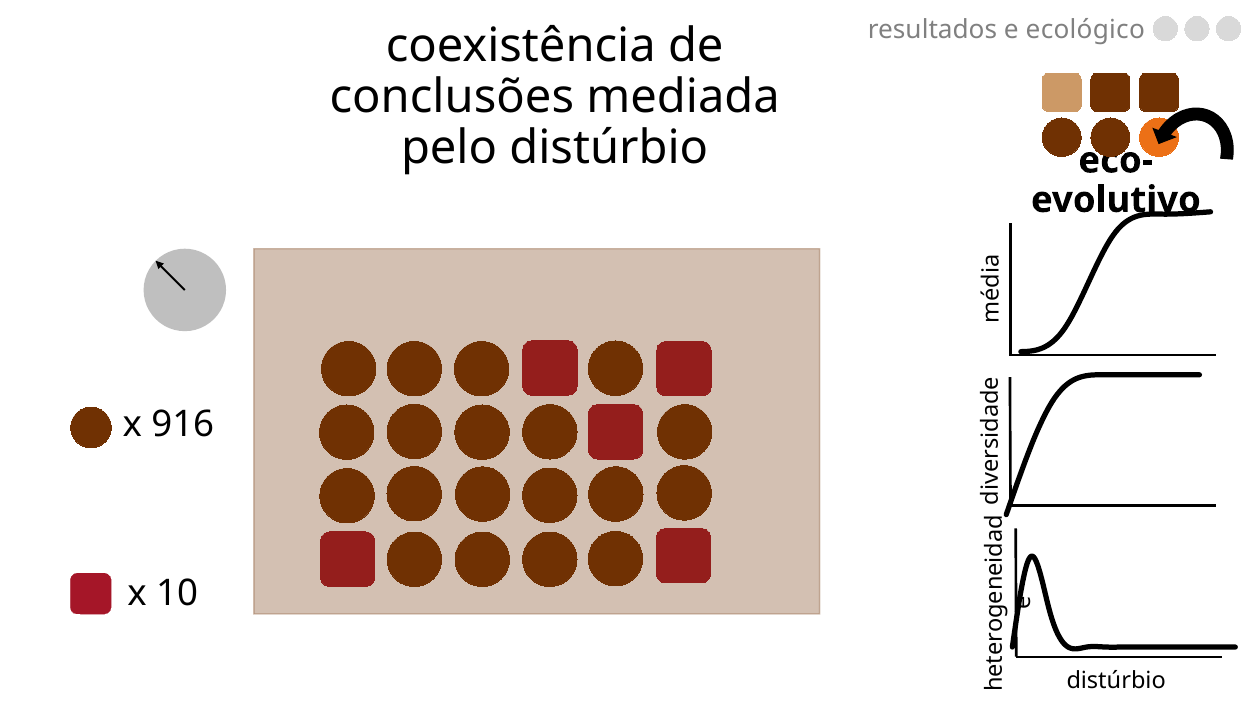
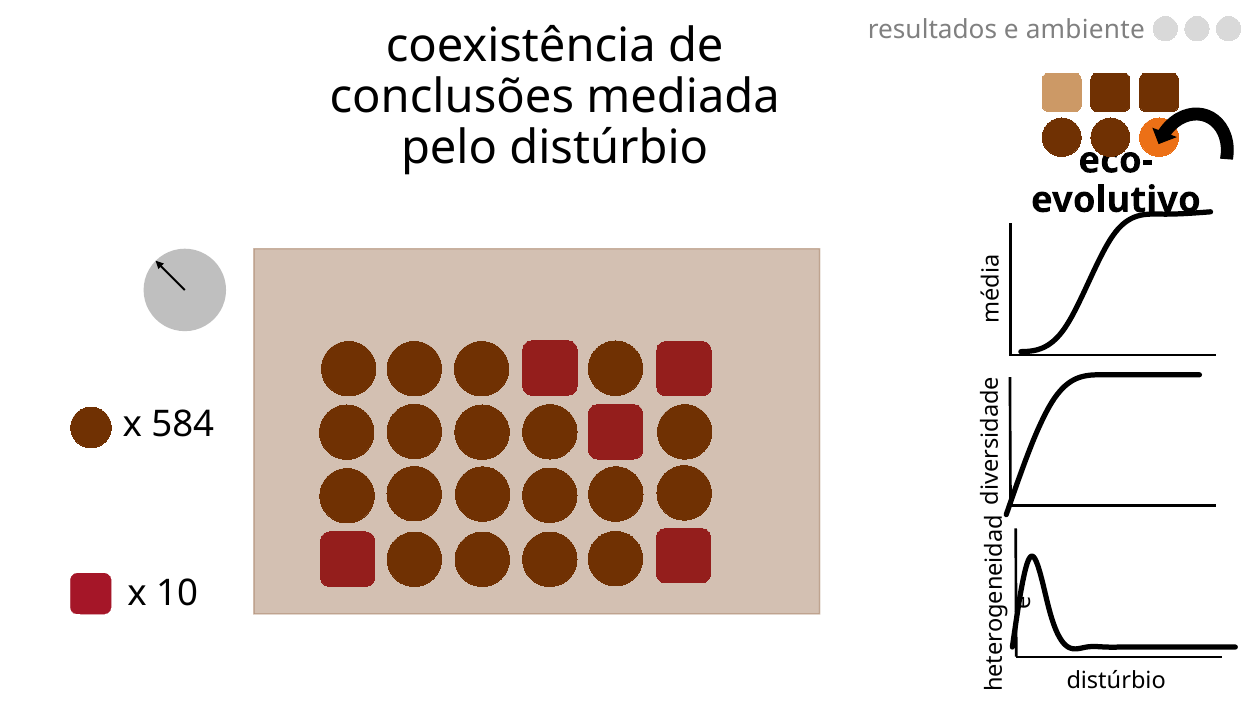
ecológico: ecológico -> ambiente
916: 916 -> 584
